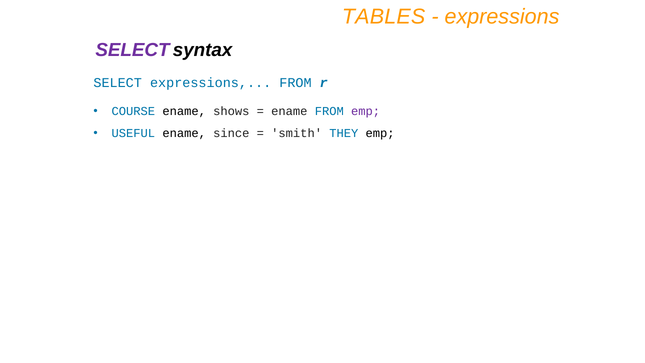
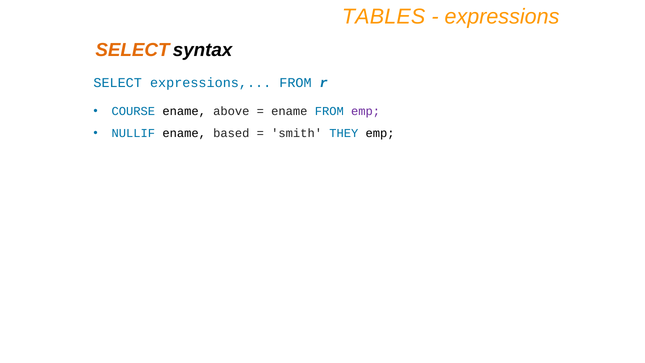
SELECT at (132, 50) colour: purple -> orange
shows: shows -> above
USEFUL: USEFUL -> NULLIF
since: since -> based
